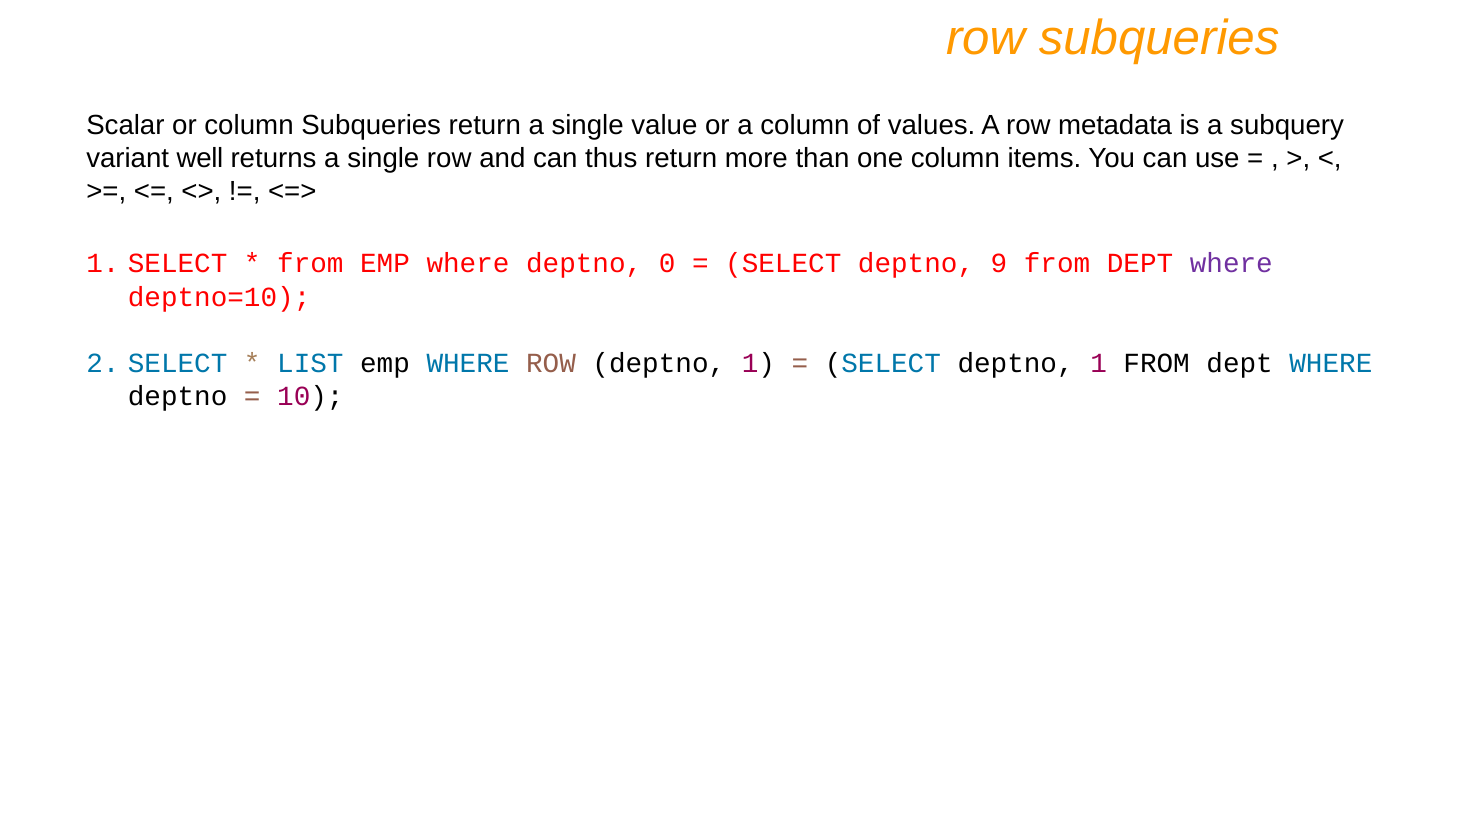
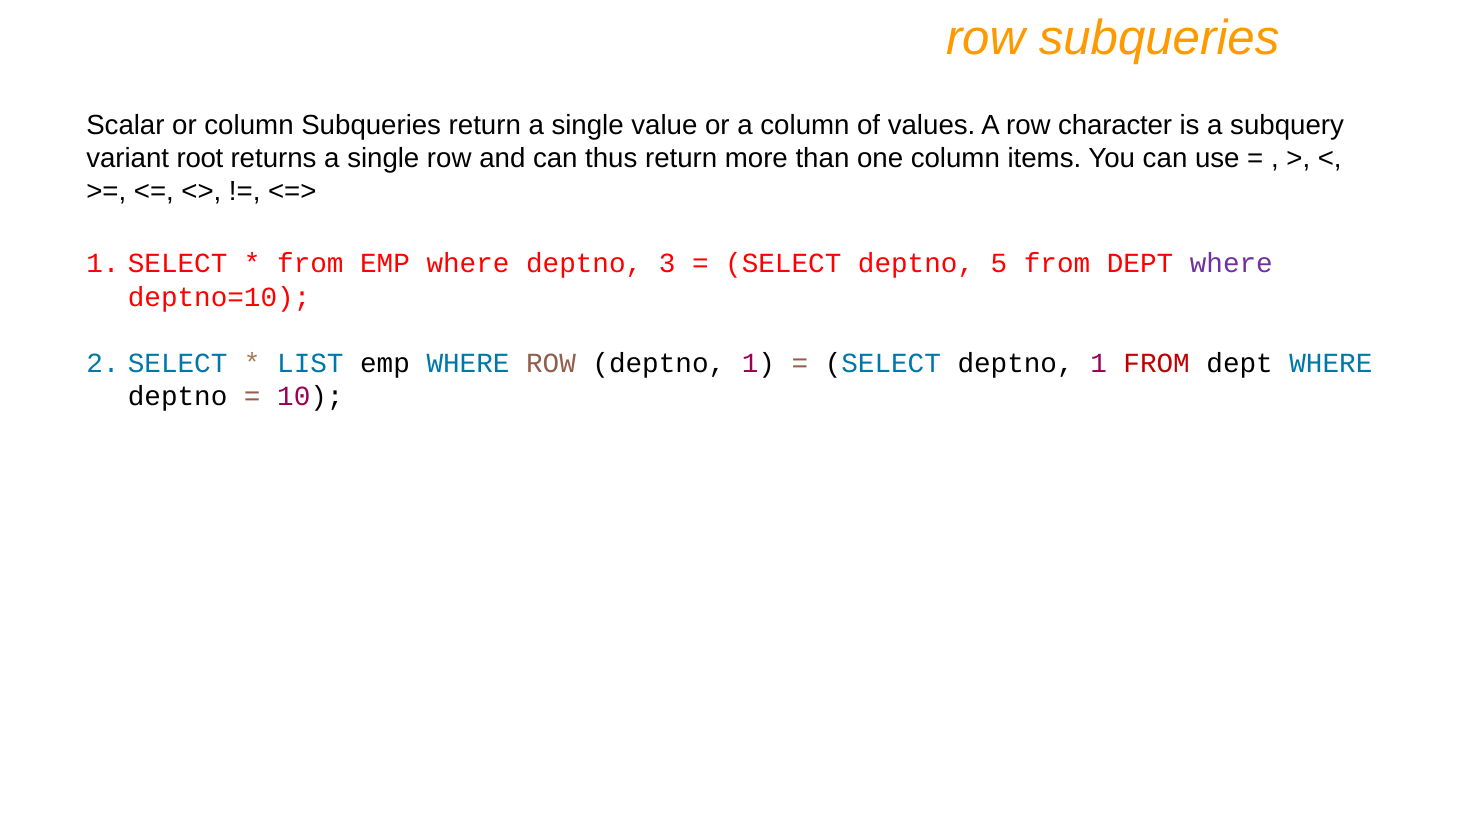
metadata: metadata -> character
well: well -> root
0: 0 -> 3
9: 9 -> 5
FROM at (1157, 363) colour: black -> red
